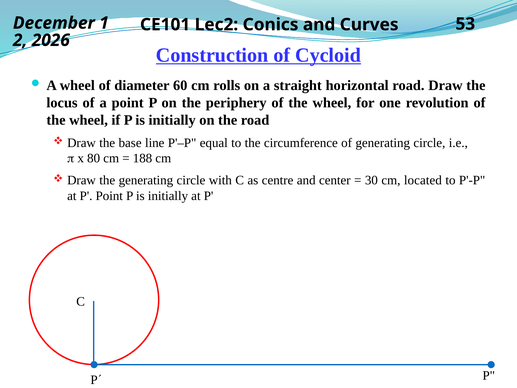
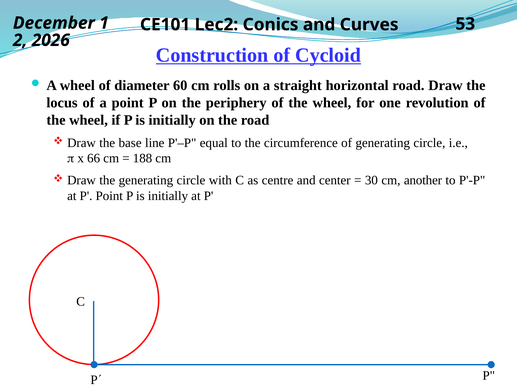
80: 80 -> 66
located: located -> another
